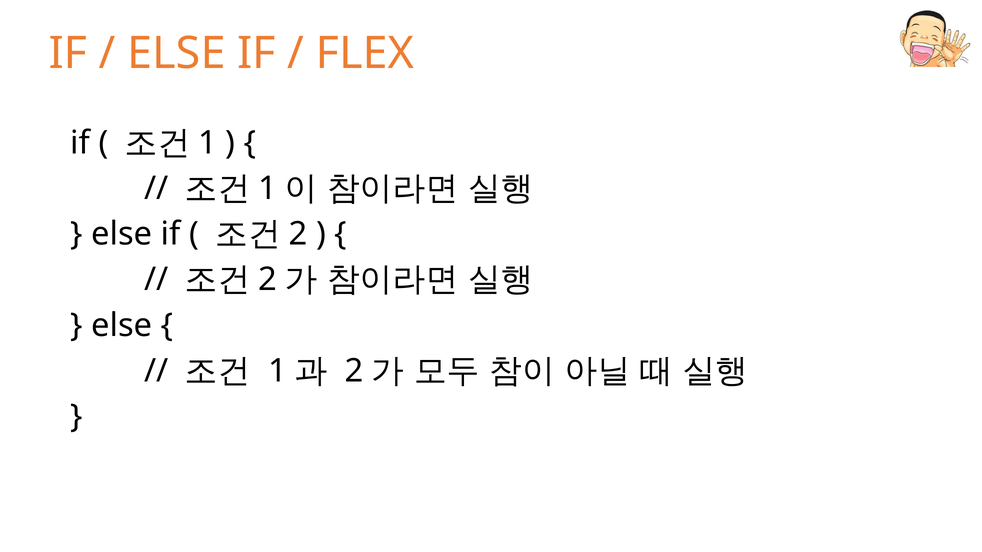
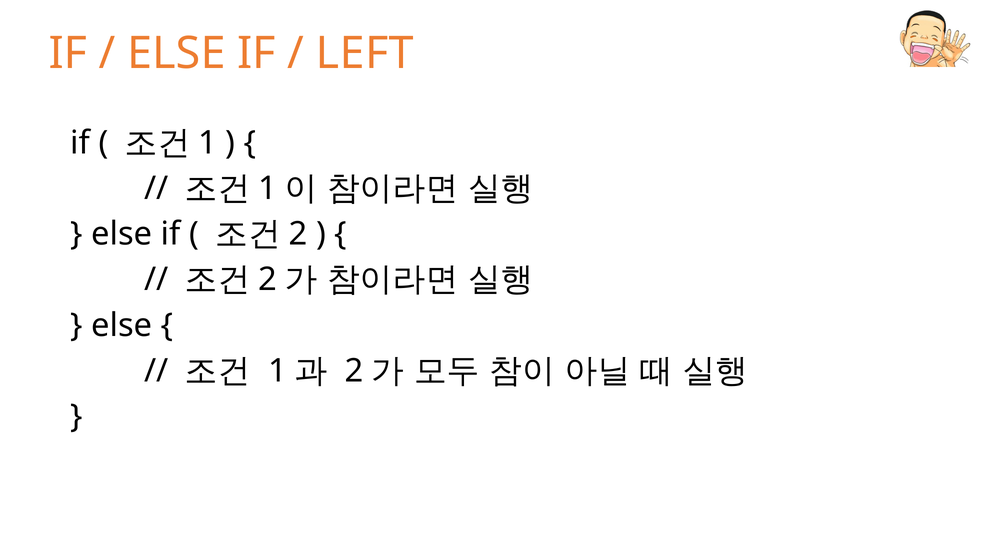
FLEX: FLEX -> LEFT
